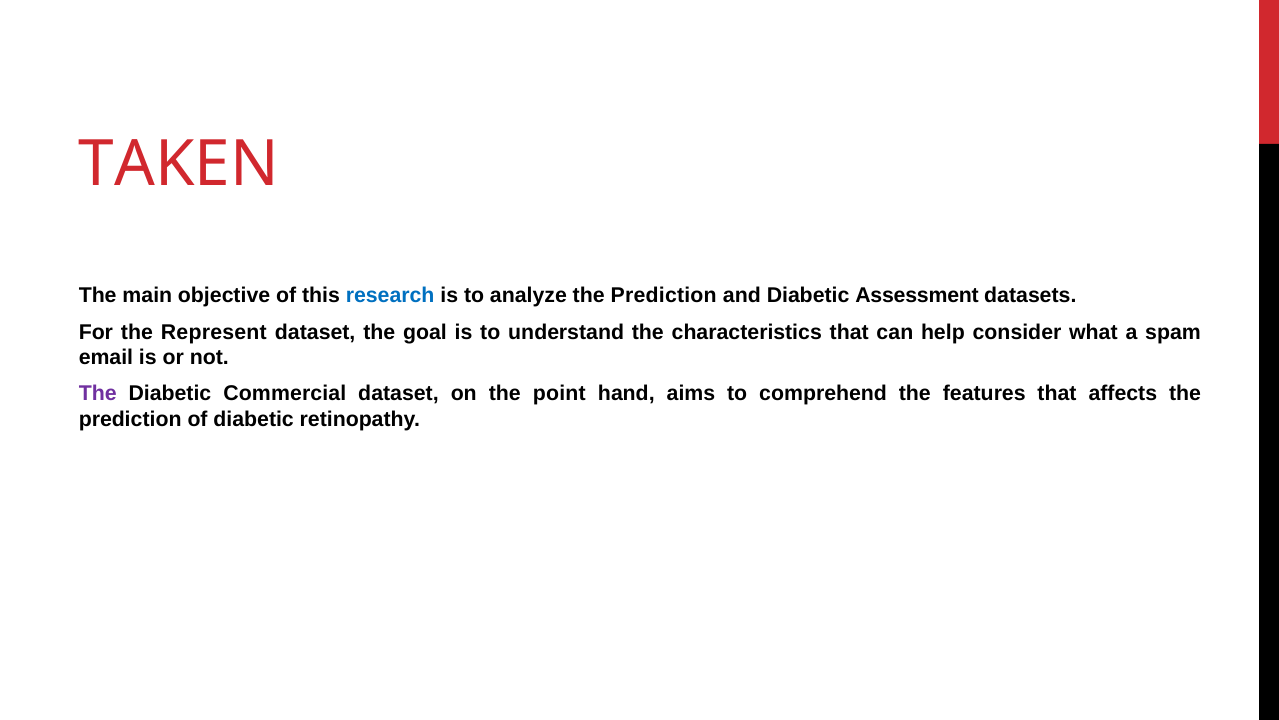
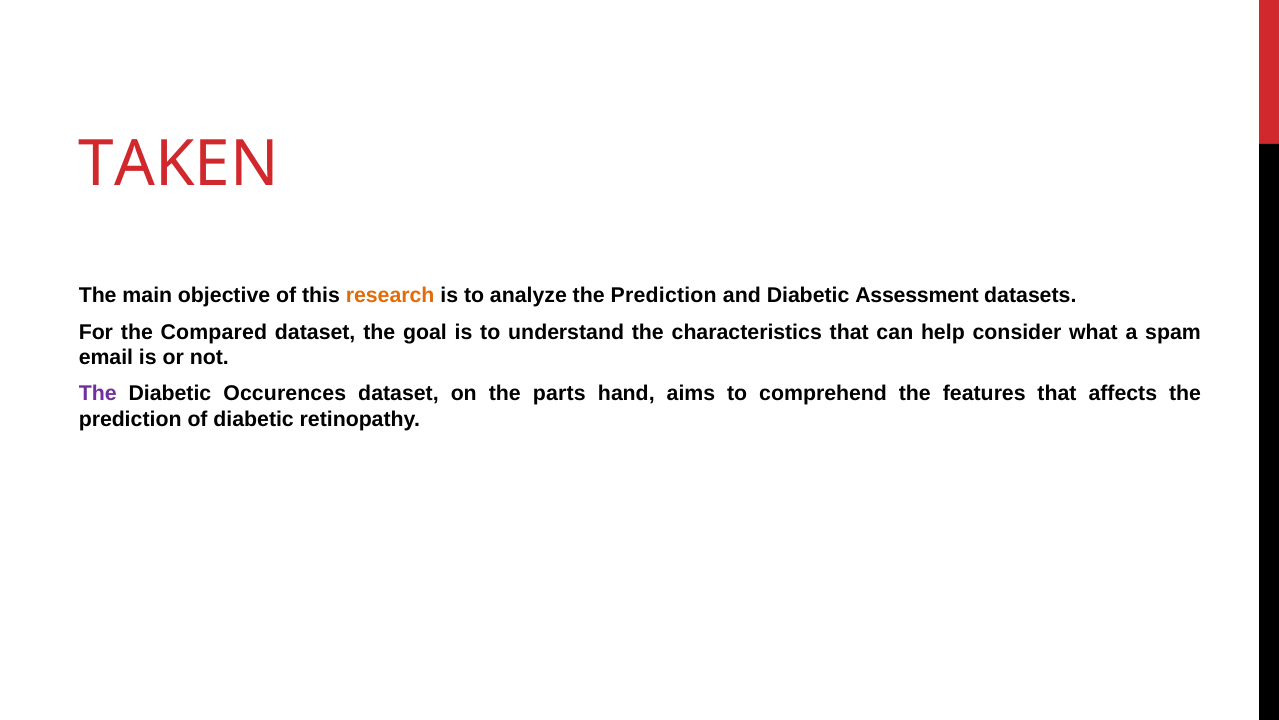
research colour: blue -> orange
Represent: Represent -> Compared
Commercial: Commercial -> Occurences
point: point -> parts
